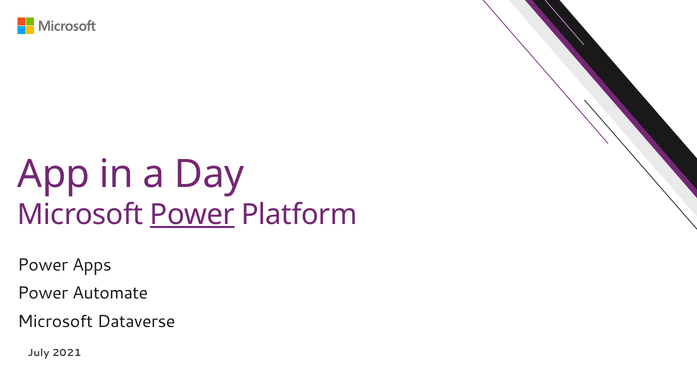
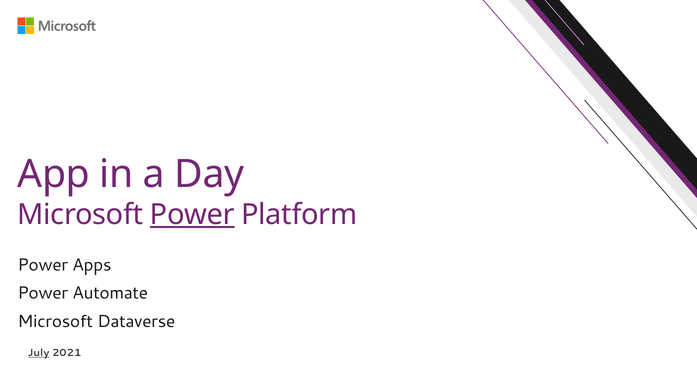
July underline: none -> present
